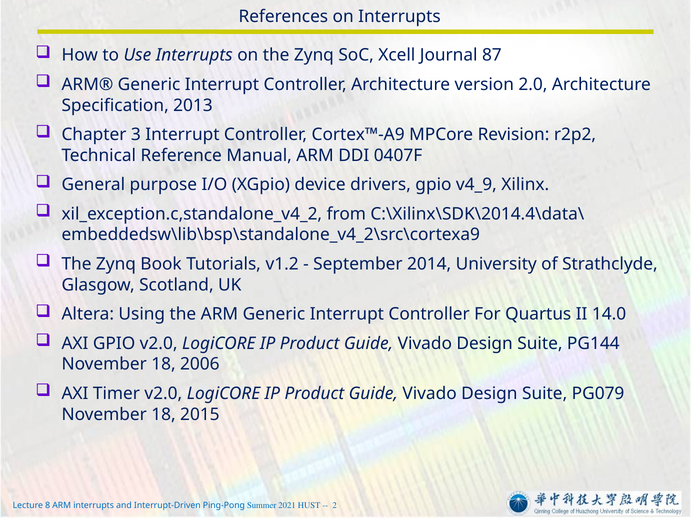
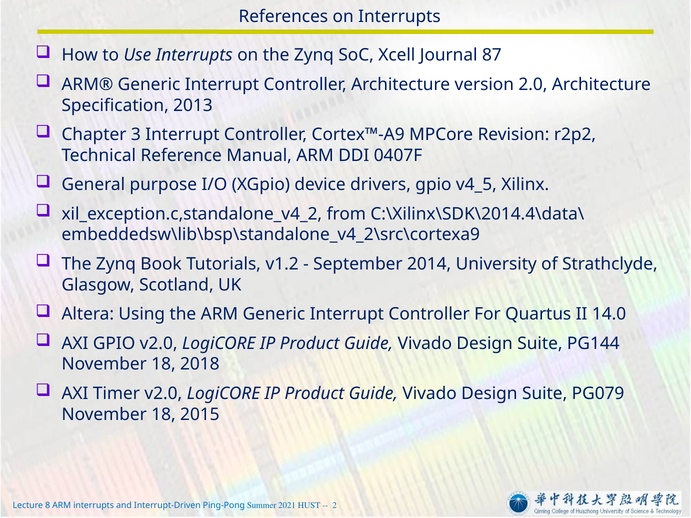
v4_9: v4_9 -> v4_5
2006: 2006 -> 2018
